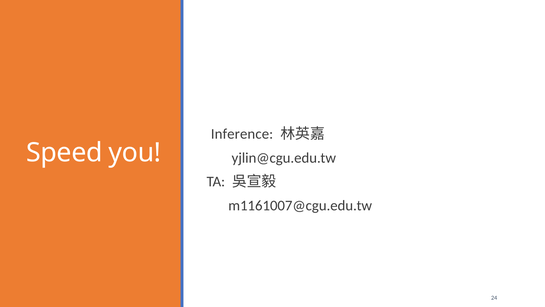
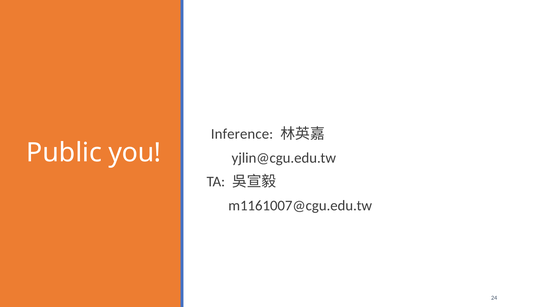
Speed: Speed -> Public
